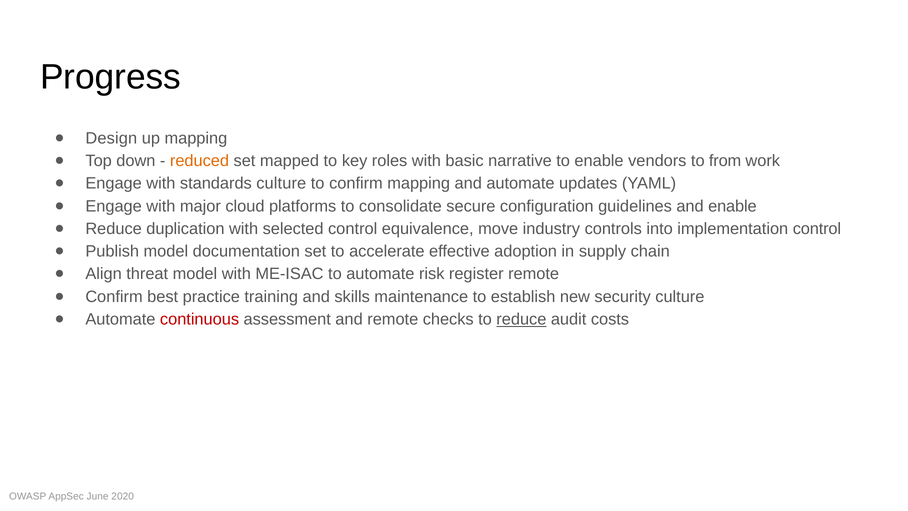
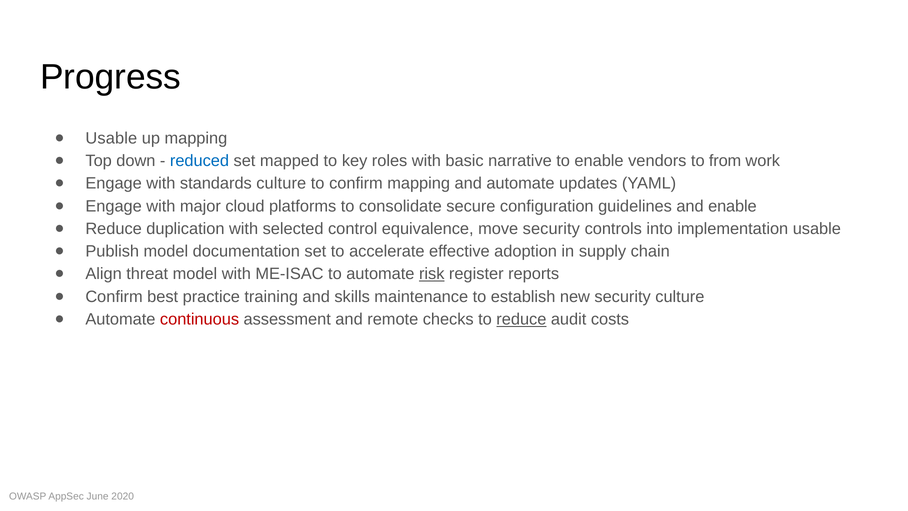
Design at (111, 138): Design -> Usable
reduced colour: orange -> blue
move industry: industry -> security
implementation control: control -> usable
risk underline: none -> present
register remote: remote -> reports
